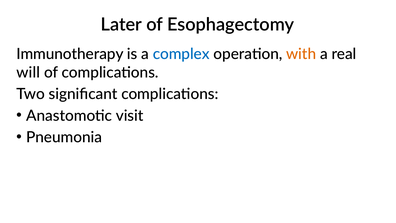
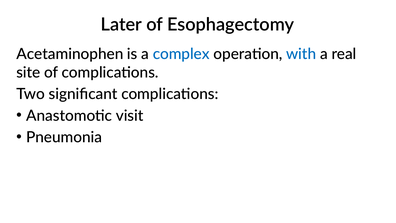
Immunotherapy: Immunotherapy -> Acetaminophen
with colour: orange -> blue
will: will -> site
